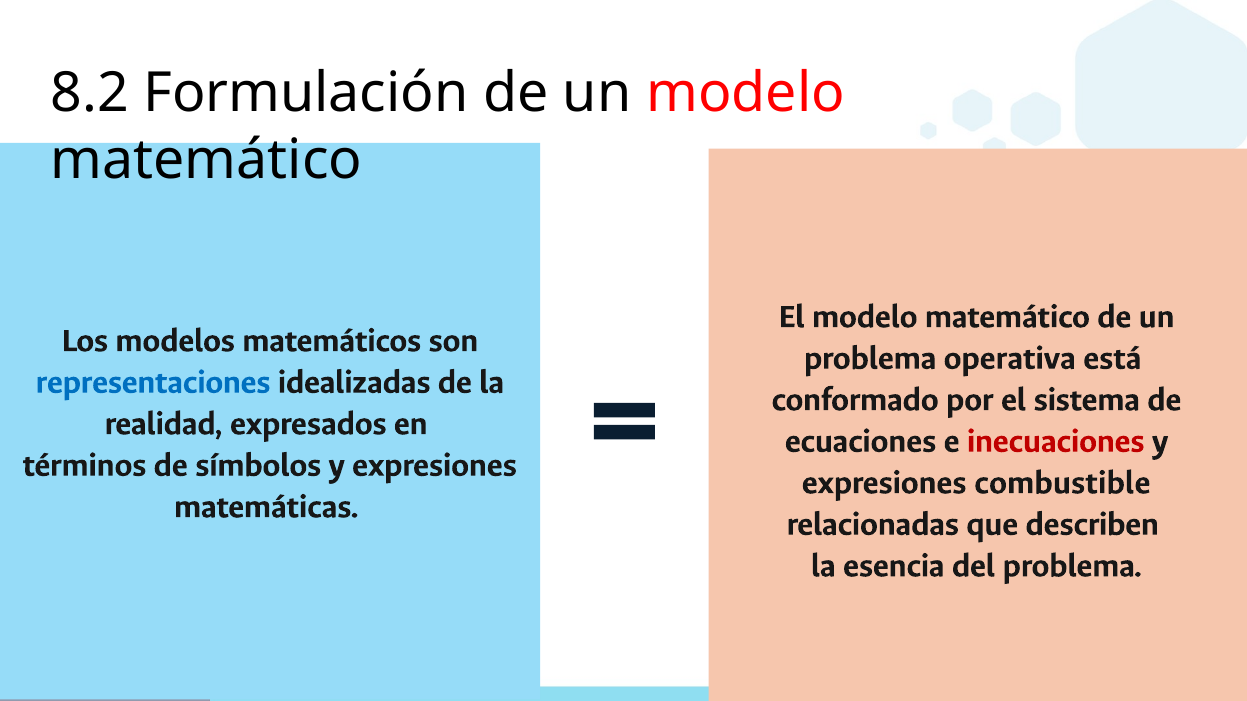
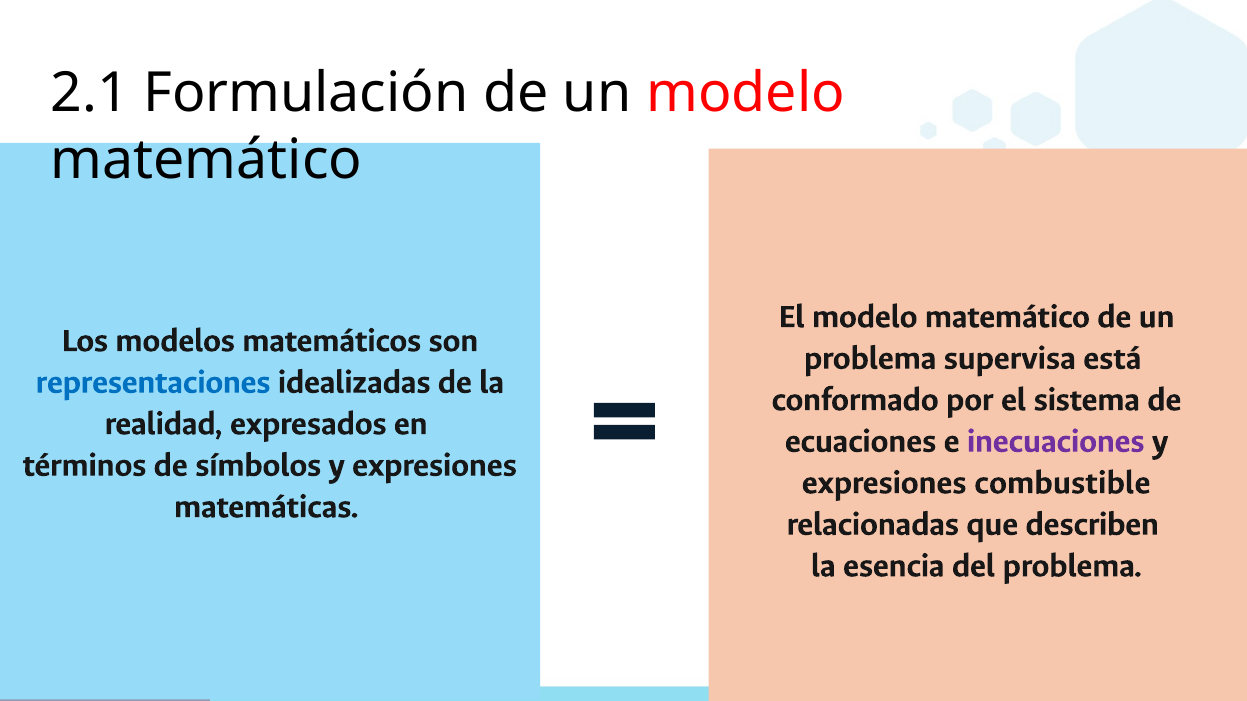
8.2: 8.2 -> 2.1
operativa: operativa -> supervisa
inecuaciones colour: red -> purple
